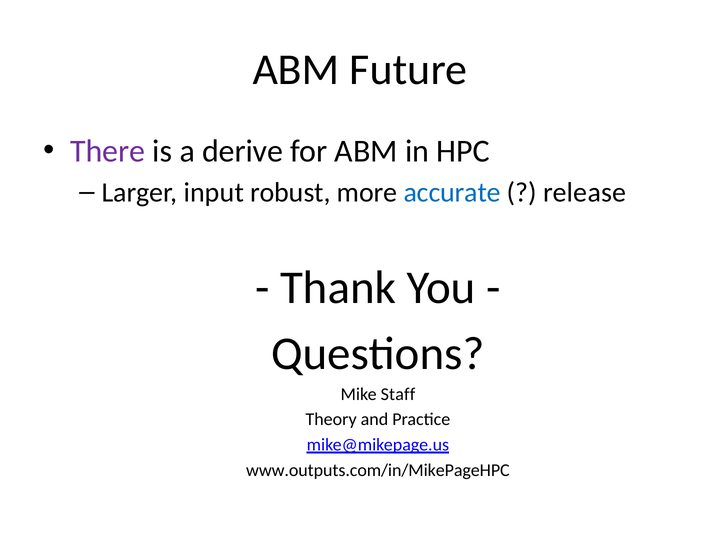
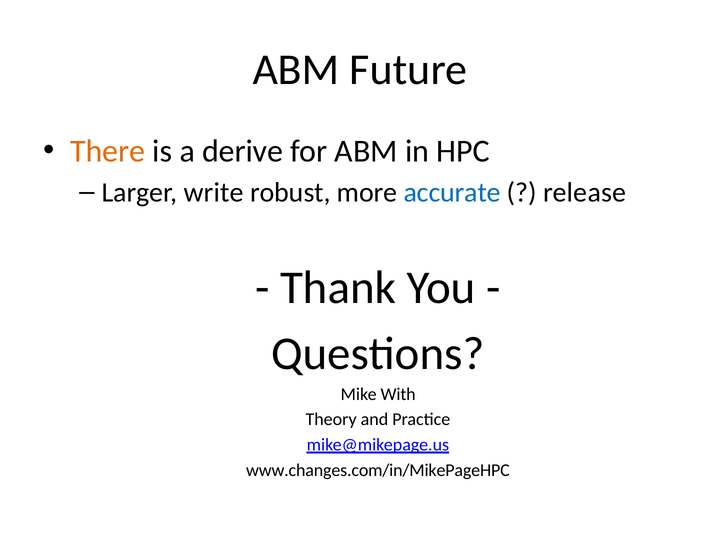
There colour: purple -> orange
input: input -> write
Staff: Staff -> With
www.outputs.com/in/MikePageHPC: www.outputs.com/in/MikePageHPC -> www.changes.com/in/MikePageHPC
